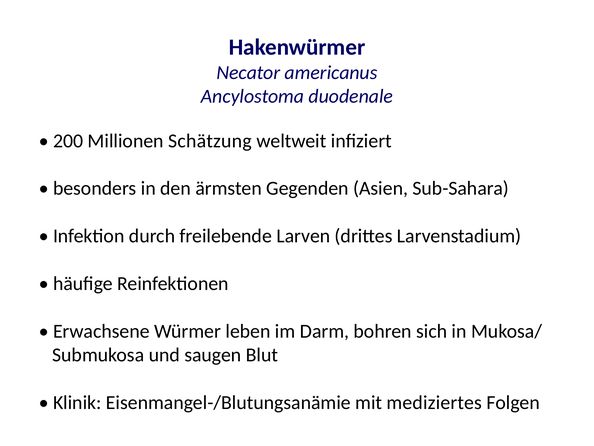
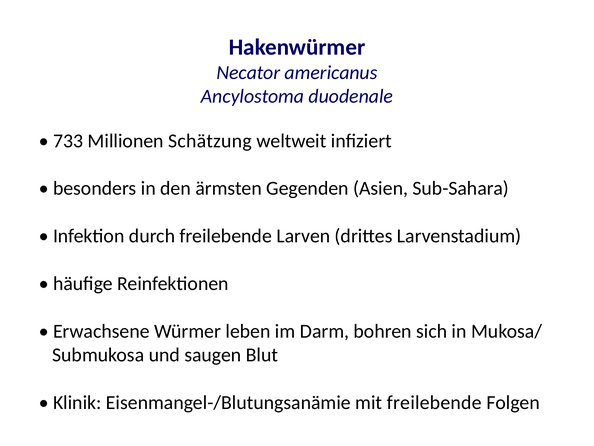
200: 200 -> 733
mit mediziertes: mediziertes -> freilebende
